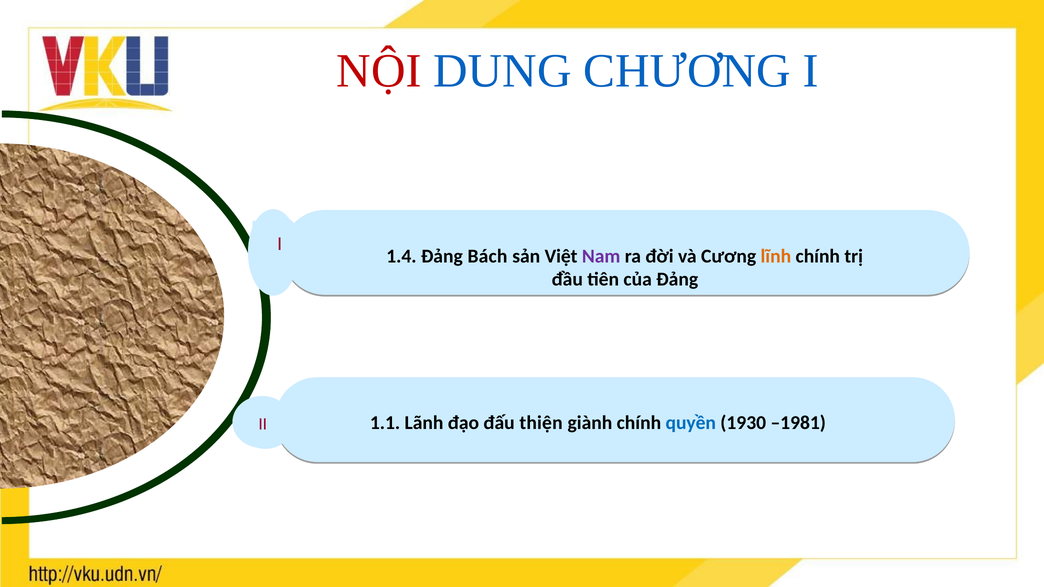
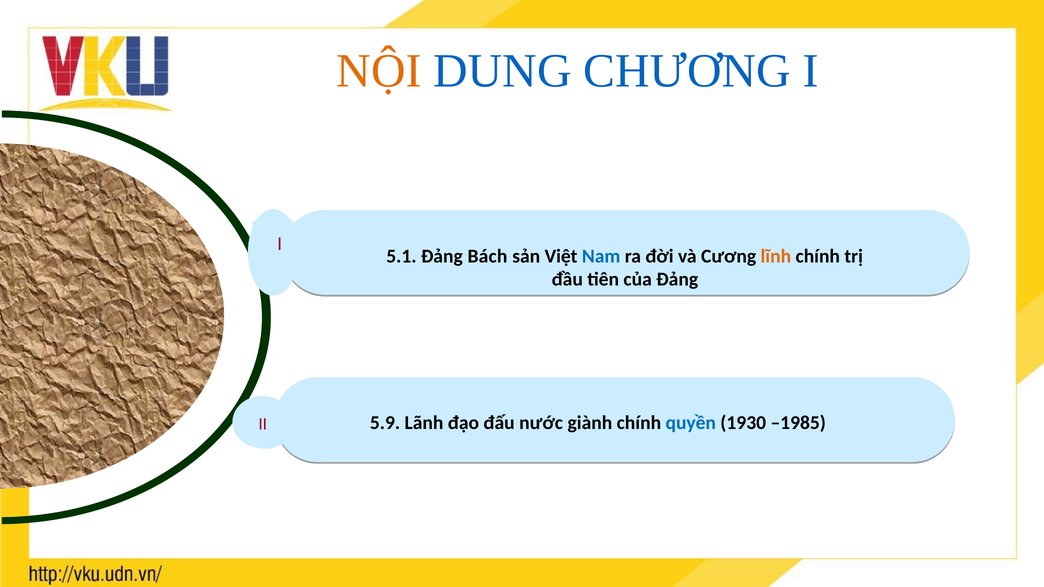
NỘI colour: red -> orange
1.4: 1.4 -> 5.1
Nam colour: purple -> blue
1.1: 1.1 -> 5.9
thiện: thiện -> nước
–1981: –1981 -> –1985
